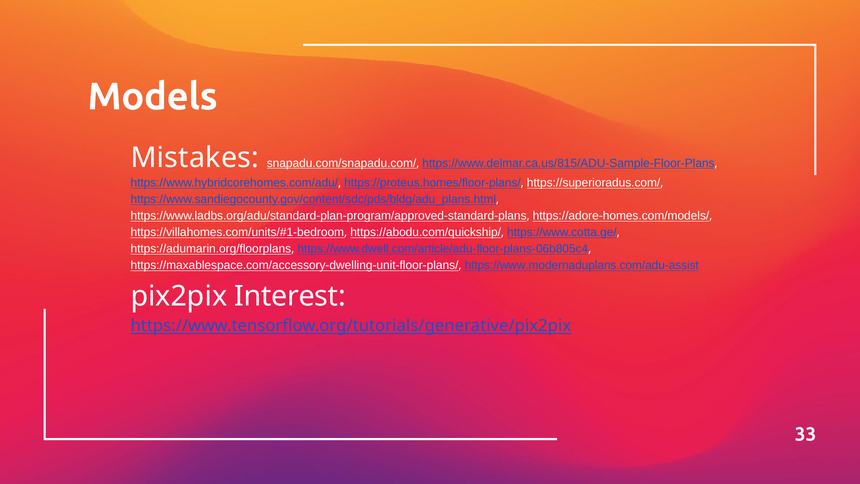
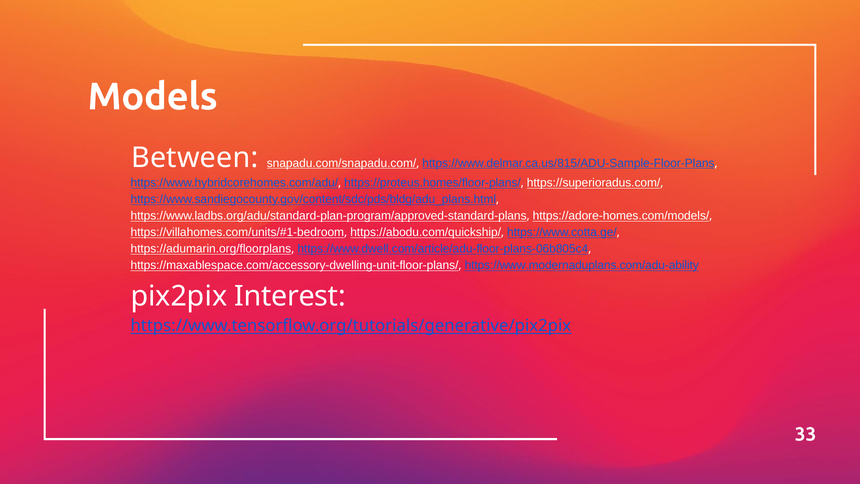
Mistakes: Mistakes -> Between
https://www.modernaduplans.com/adu-assist: https://www.modernaduplans.com/adu-assist -> https://www.modernaduplans.com/adu-ability
